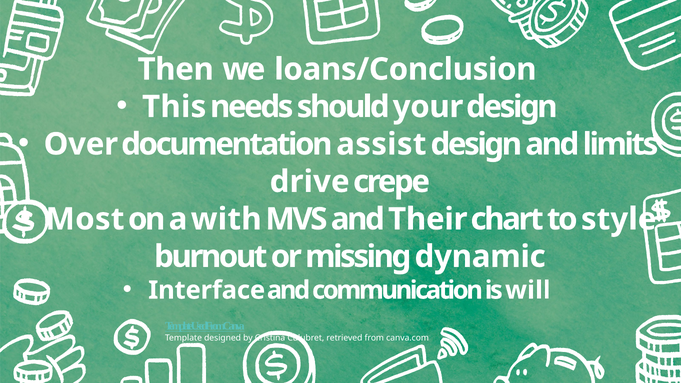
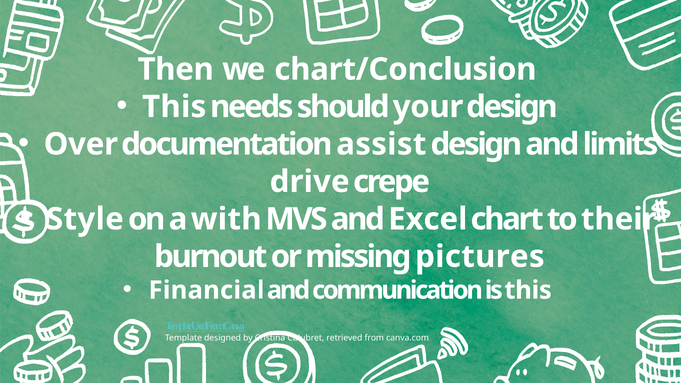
loans/Conclusion: loans/Conclusion -> chart/Conclusion
Most: Most -> Style
Their: Their -> Excel
style: style -> their
dynamic: dynamic -> pictures
Interface: Interface -> Financial
is will: will -> this
